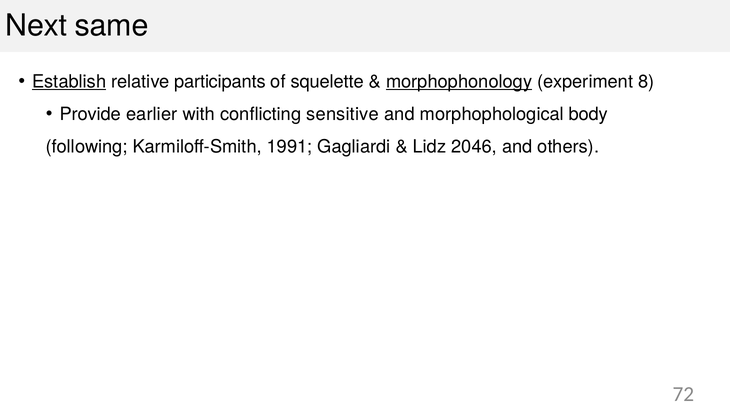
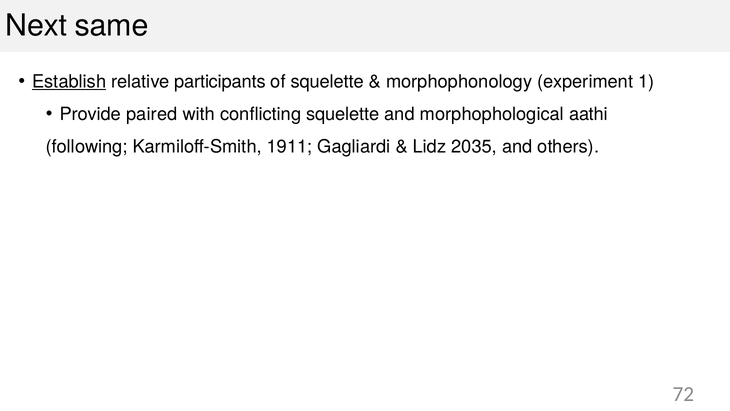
morphophonology underline: present -> none
8: 8 -> 1
earlier: earlier -> paired
conflicting sensitive: sensitive -> squelette
body: body -> aathi
1991: 1991 -> 1911
2046: 2046 -> 2035
